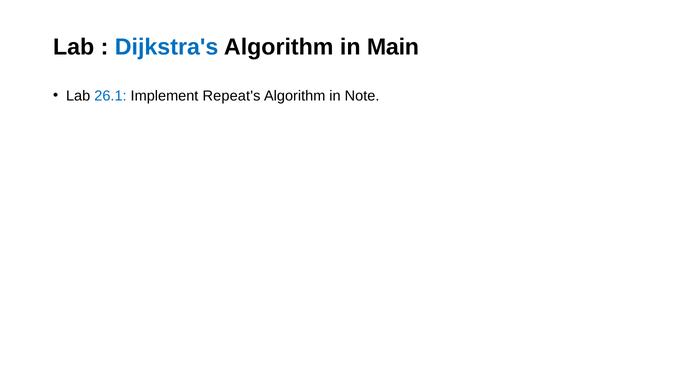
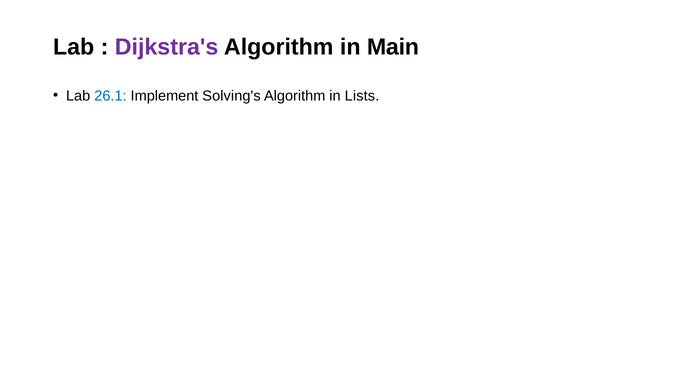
Dijkstra's colour: blue -> purple
Repeat's: Repeat's -> Solving's
Note: Note -> Lists
